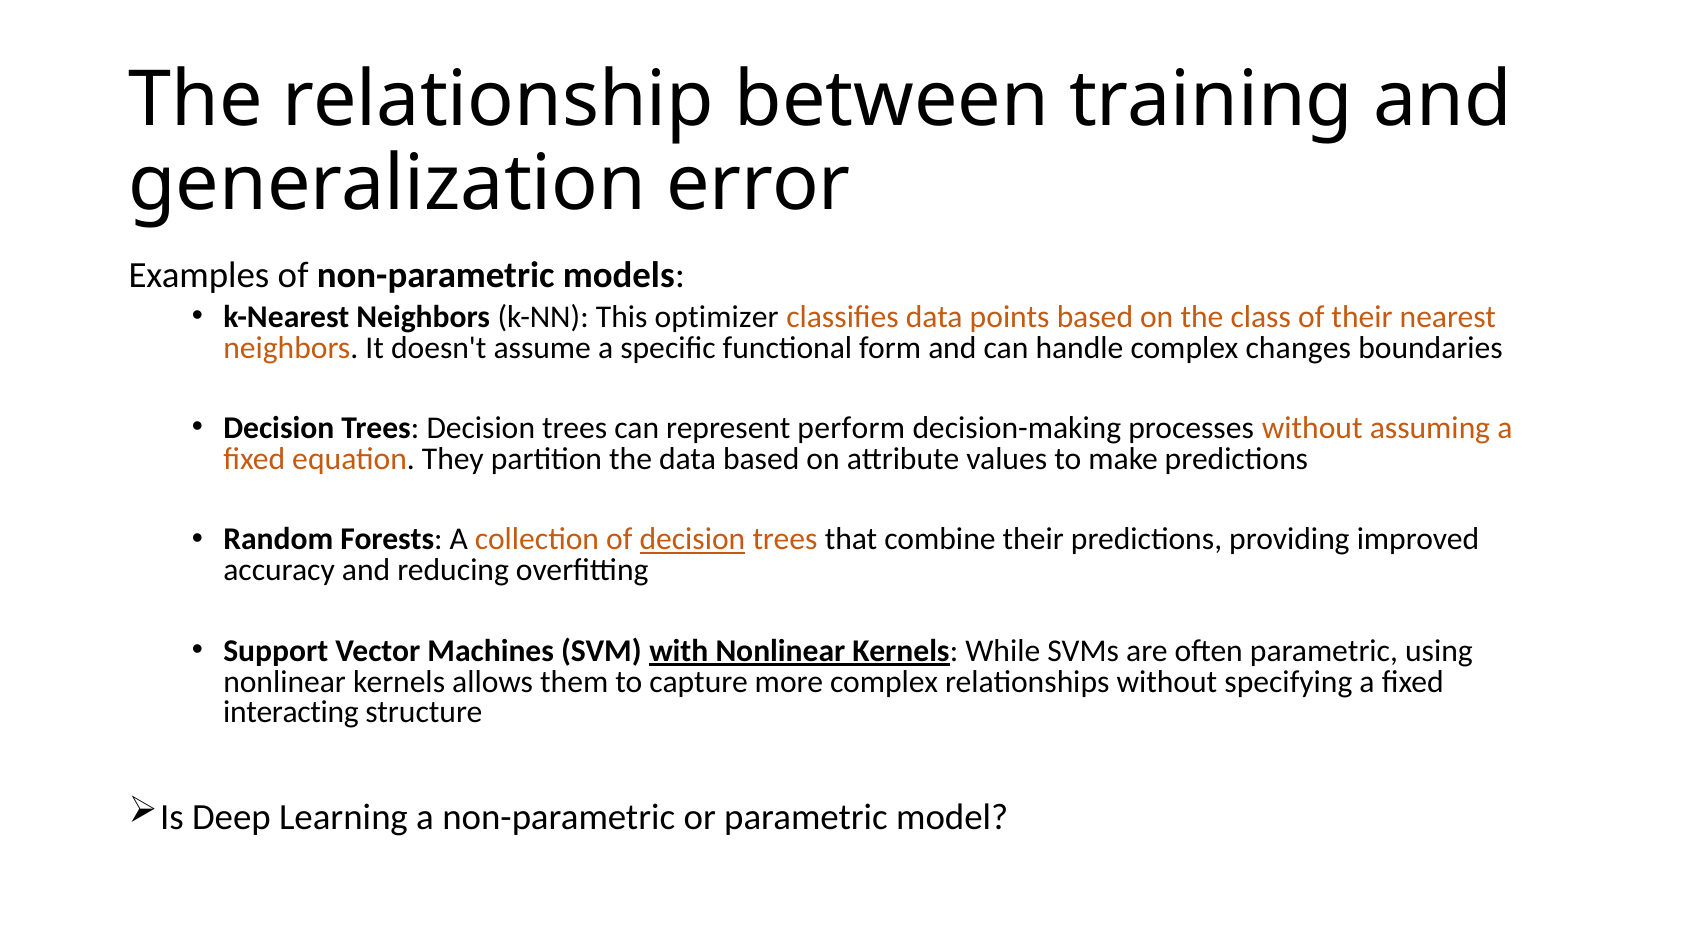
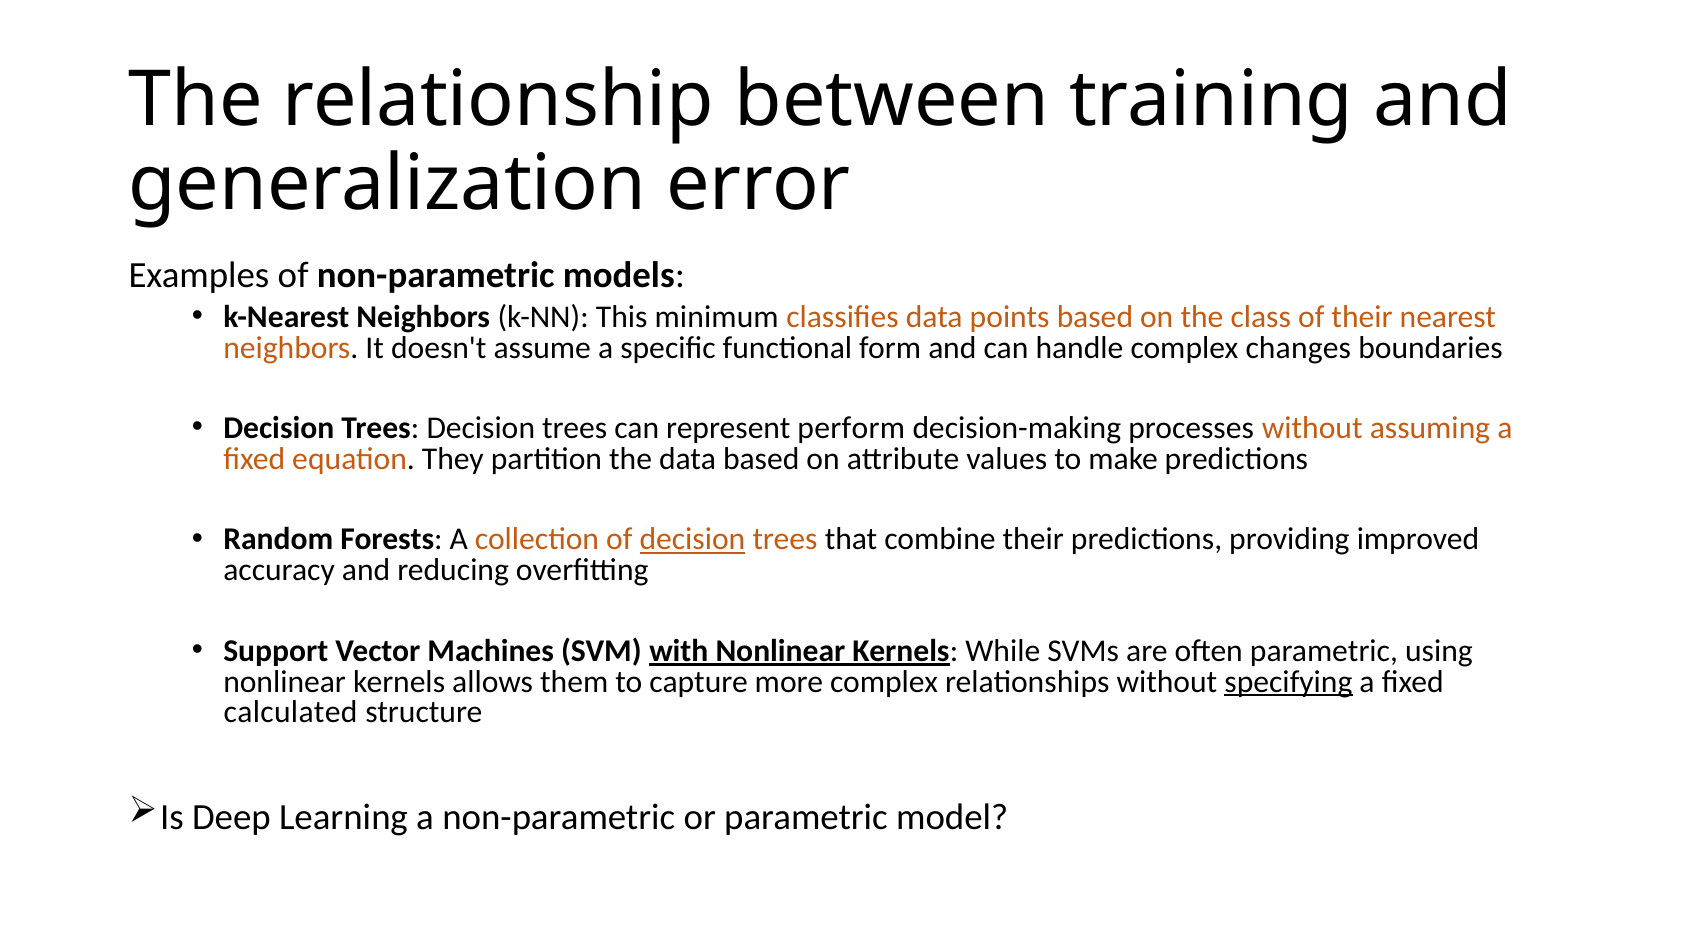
optimizer: optimizer -> minimum
specifying underline: none -> present
interacting: interacting -> calculated
